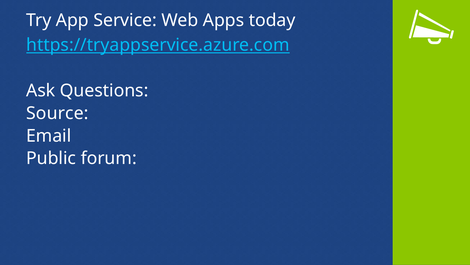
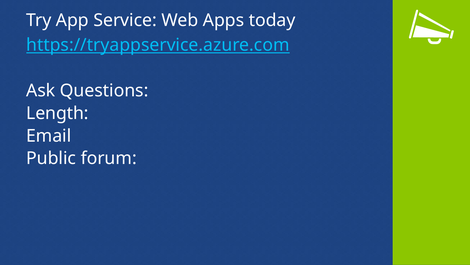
Source: Source -> Length
